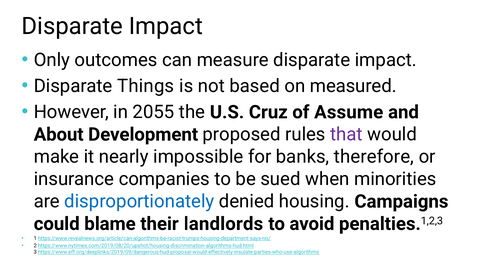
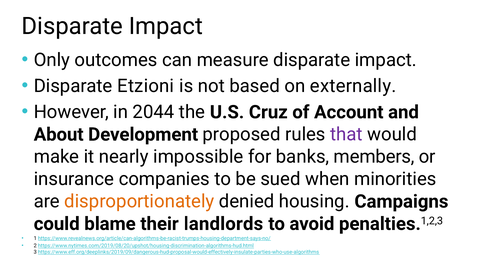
Things: Things -> Etzioni
measured: measured -> externally
2055: 2055 -> 2044
Assume: Assume -> Account
therefore: therefore -> members
disproportionately colour: blue -> orange
